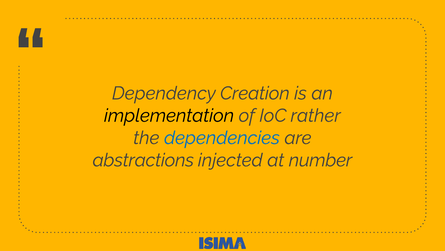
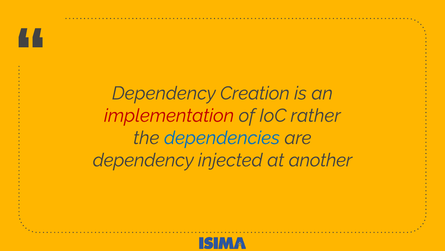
implementation colour: black -> red
abstractions at (143, 160): abstractions -> dependency
number: number -> another
